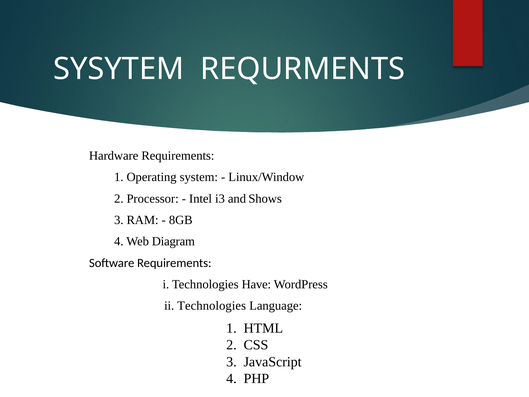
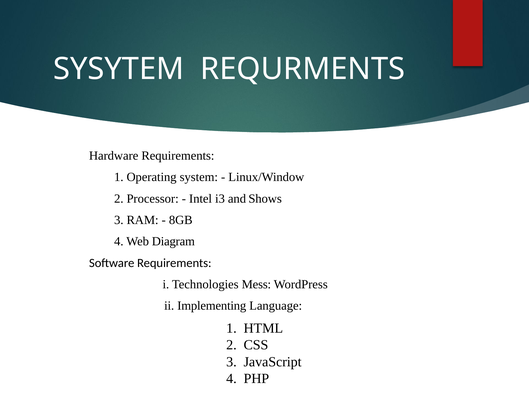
Have: Have -> Mess
ii Technologies: Technologies -> Implementing
